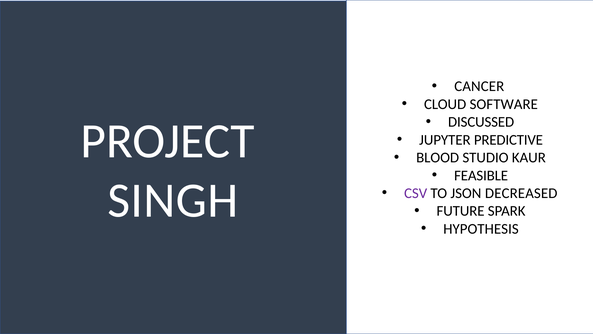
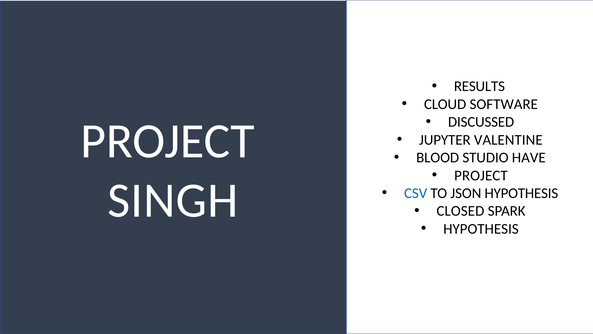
CANCER: CANCER -> RESULTS
PREDICTIVE: PREDICTIVE -> VALENTINE
KAUR: KAUR -> HAVE
FEASIBLE at (481, 175): FEASIBLE -> PROJECT
CSV colour: purple -> blue
JSON DECREASED: DECREASED -> HYPOTHESIS
FUTURE: FUTURE -> CLOSED
